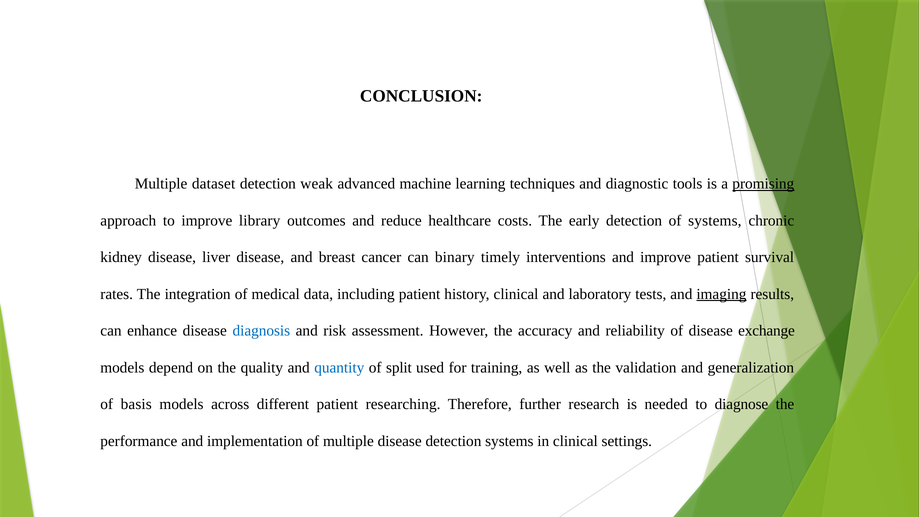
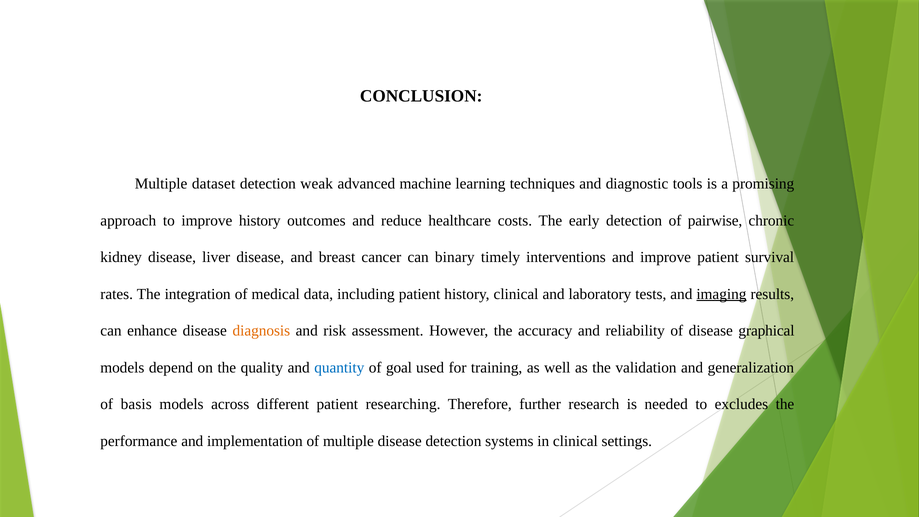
promising underline: present -> none
improve library: library -> history
of systems: systems -> pairwise
diagnosis colour: blue -> orange
exchange: exchange -> graphical
split: split -> goal
diagnose: diagnose -> excludes
